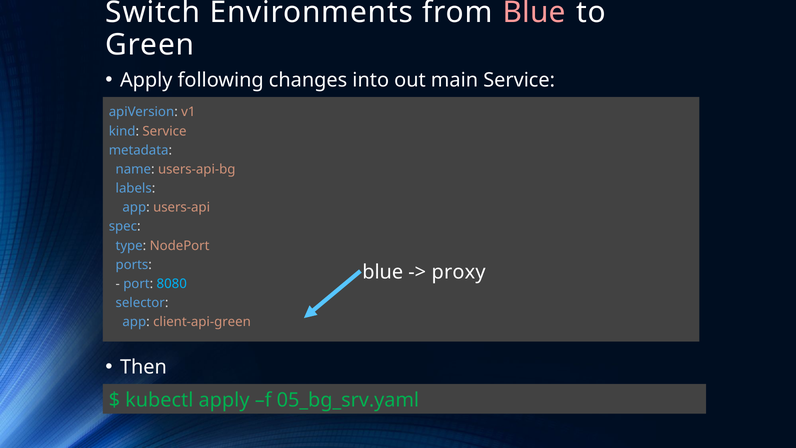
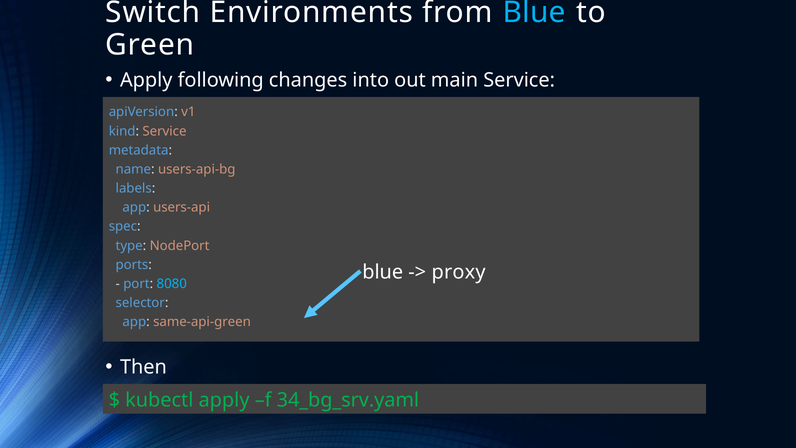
Blue at (534, 12) colour: pink -> light blue
client-api-green: client-api-green -> same-api-green
05_bg_srv.yaml: 05_bg_srv.yaml -> 34_bg_srv.yaml
